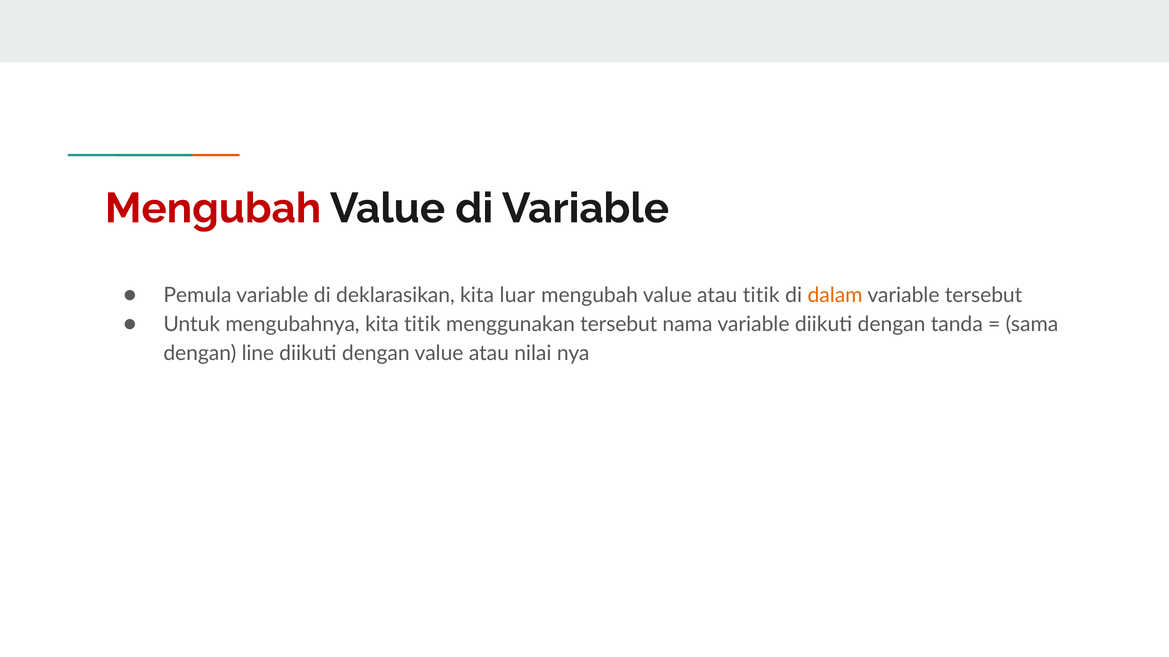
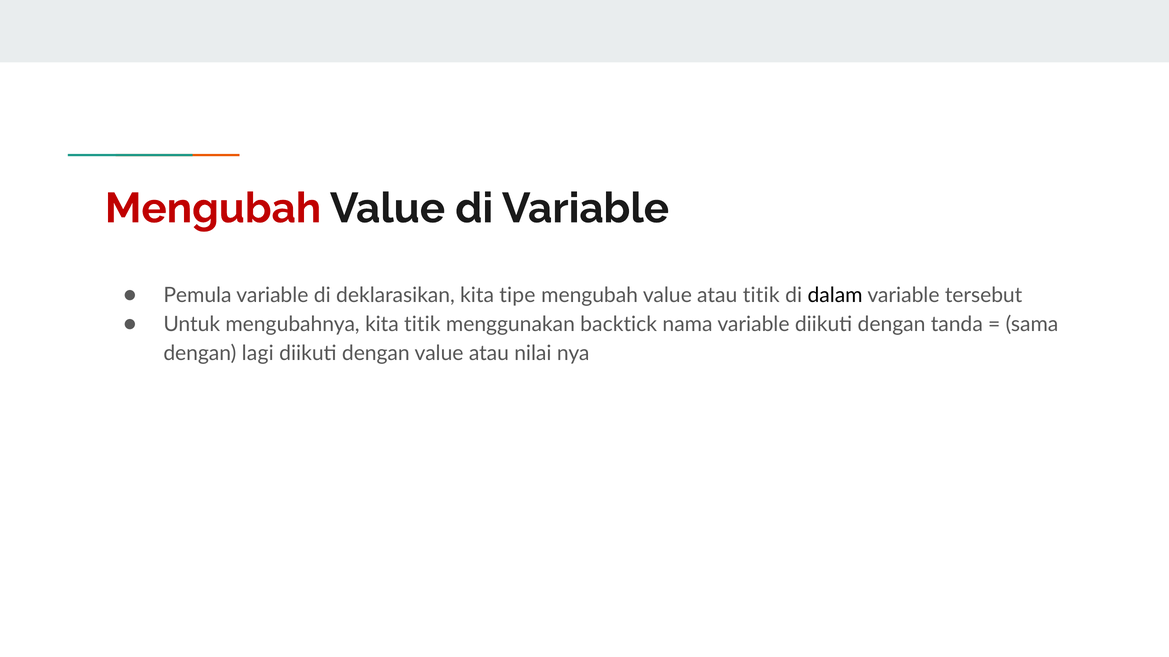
luar: luar -> tipe
dalam colour: orange -> black
menggunakan tersebut: tersebut -> backtick
line: line -> lagi
